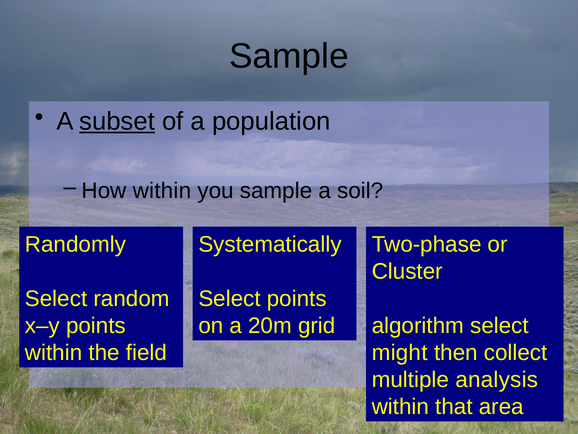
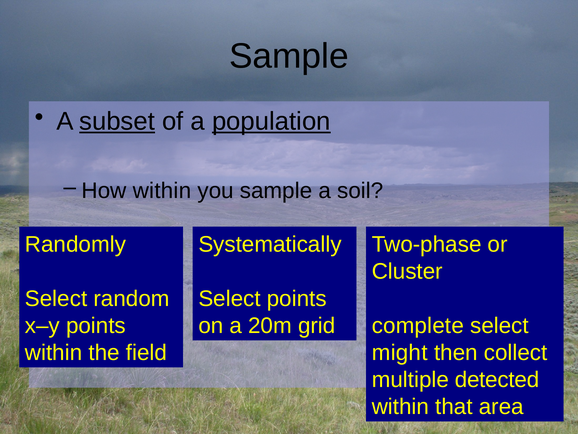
population underline: none -> present
algorithm: algorithm -> complete
analysis: analysis -> detected
